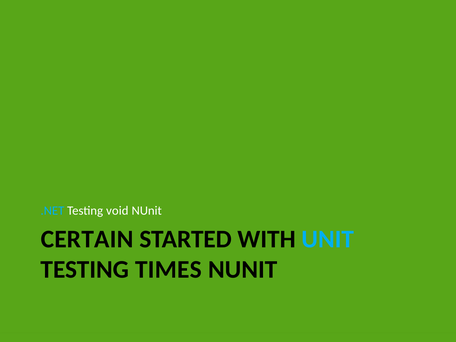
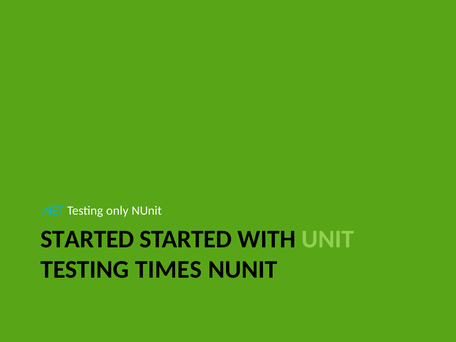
void: void -> only
CERTAIN at (87, 239): CERTAIN -> STARTED
UNIT colour: light blue -> light green
